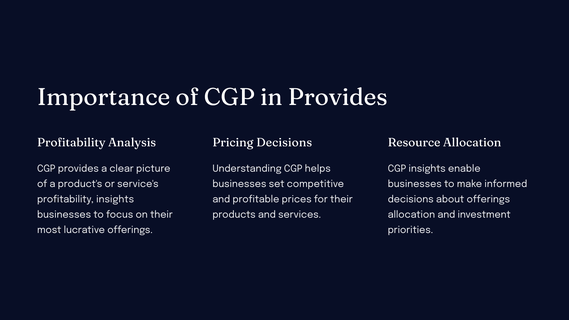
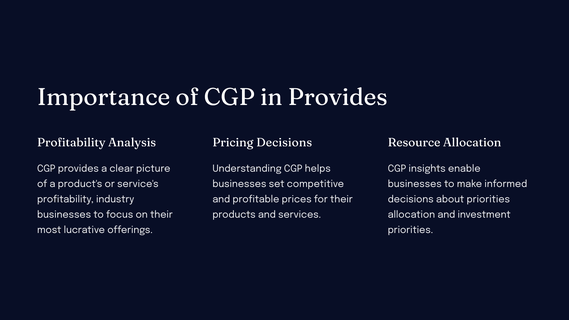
profitability insights: insights -> industry
about offerings: offerings -> priorities
